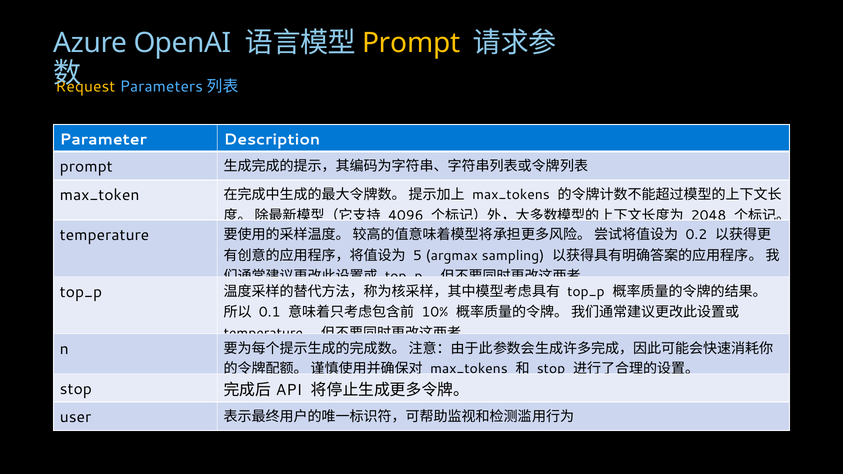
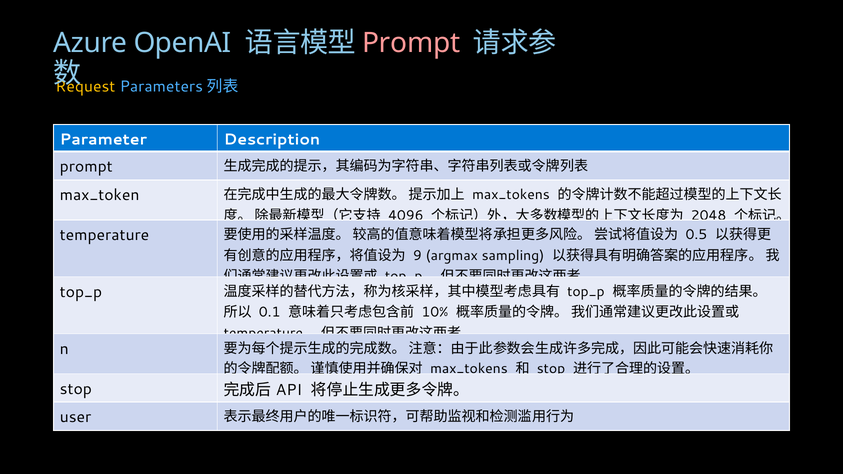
Prompt at (411, 43) colour: yellow -> pink
0.2: 0.2 -> 0.5
5: 5 -> 9
